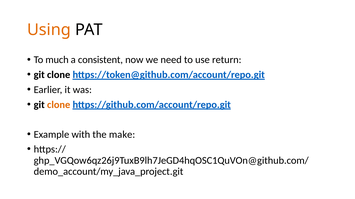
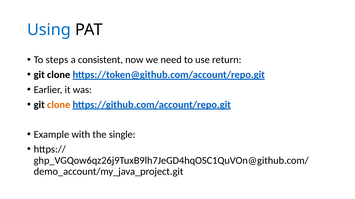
Using colour: orange -> blue
much: much -> steps
make: make -> single
